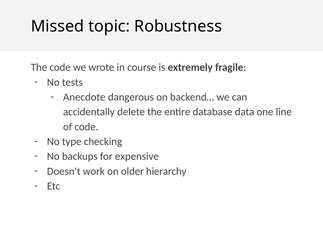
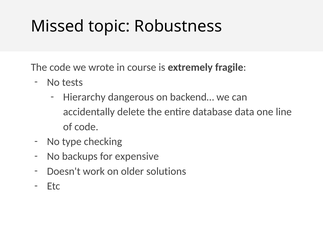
Anecdote: Anecdote -> Hierarchy
hierarchy: hierarchy -> solutions
